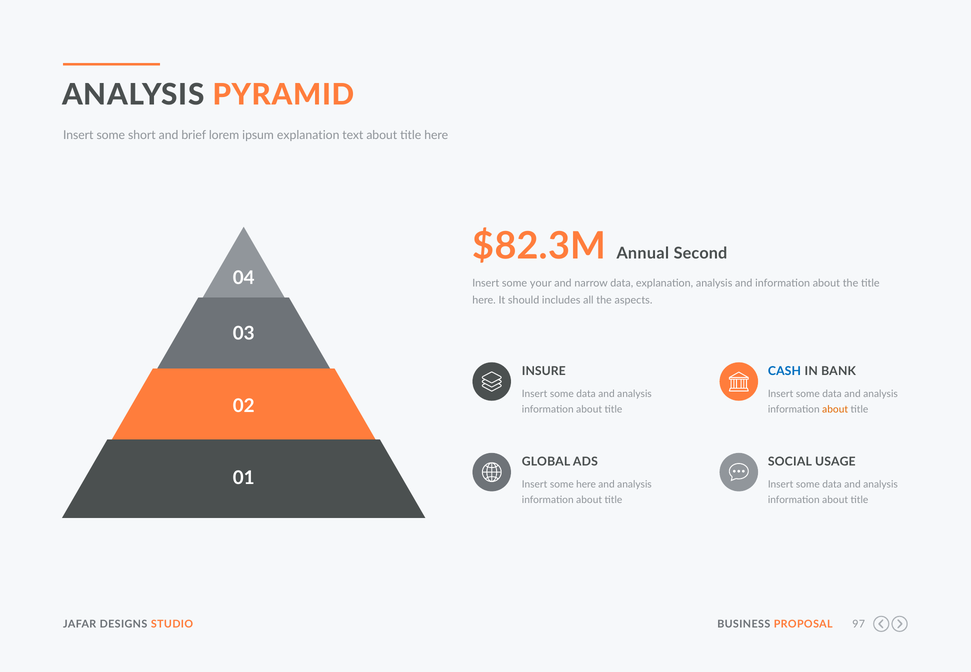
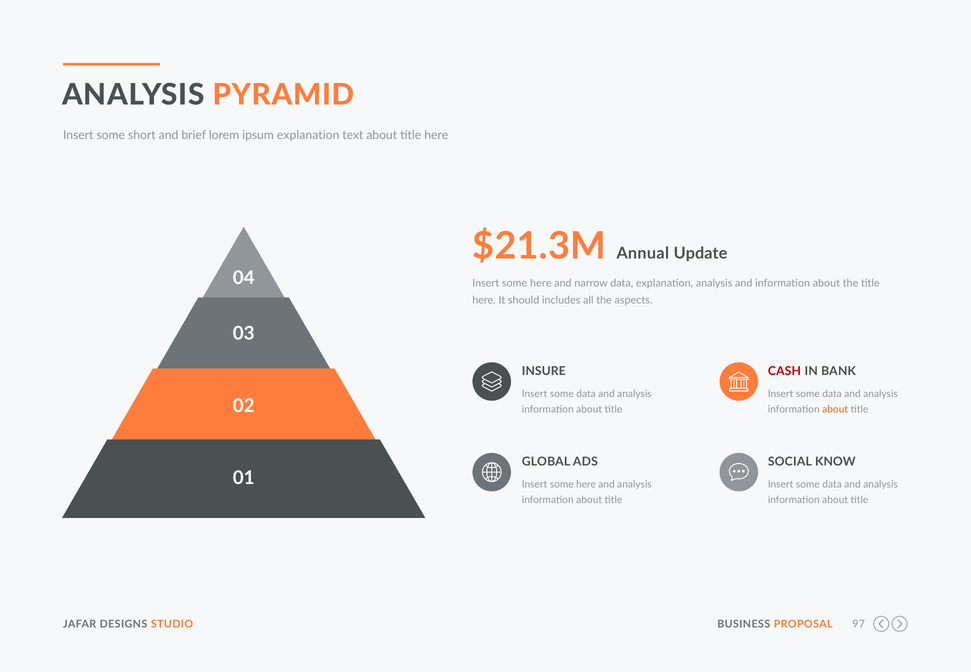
$82.3M: $82.3M -> $21.3M
Second: Second -> Update
your at (541, 283): your -> here
CASH colour: blue -> red
USAGE: USAGE -> KNOW
